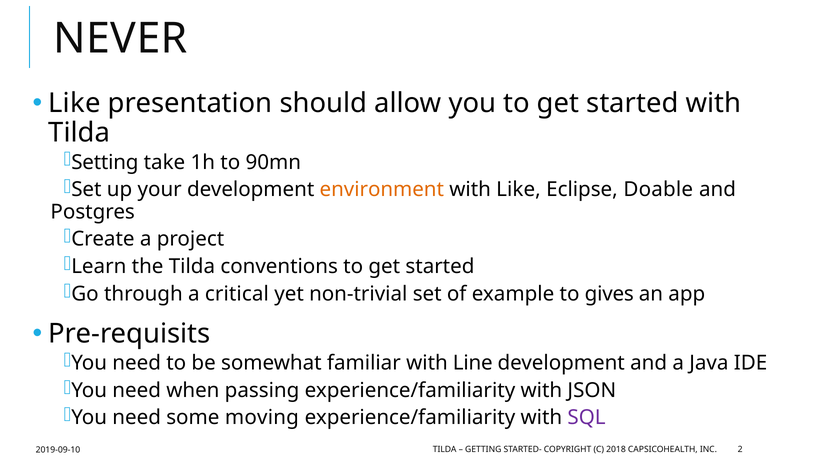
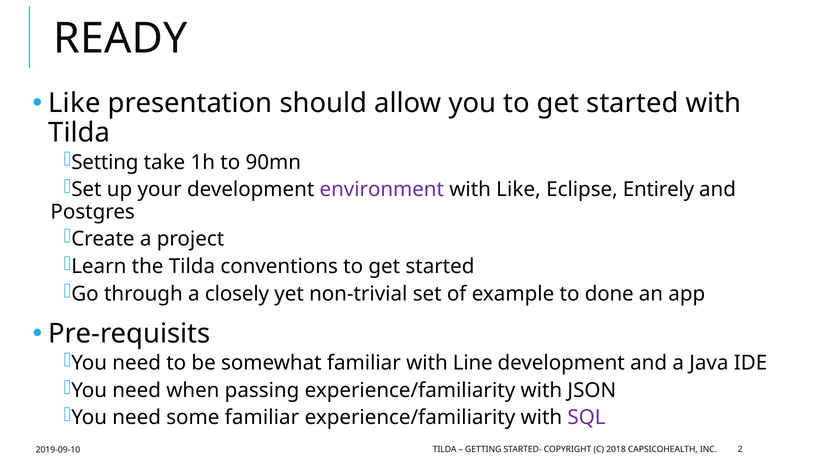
NEVER: NEVER -> READY
environment colour: orange -> purple
Doable: Doable -> Entirely
critical: critical -> closely
gives: gives -> done
some moving: moving -> familiar
